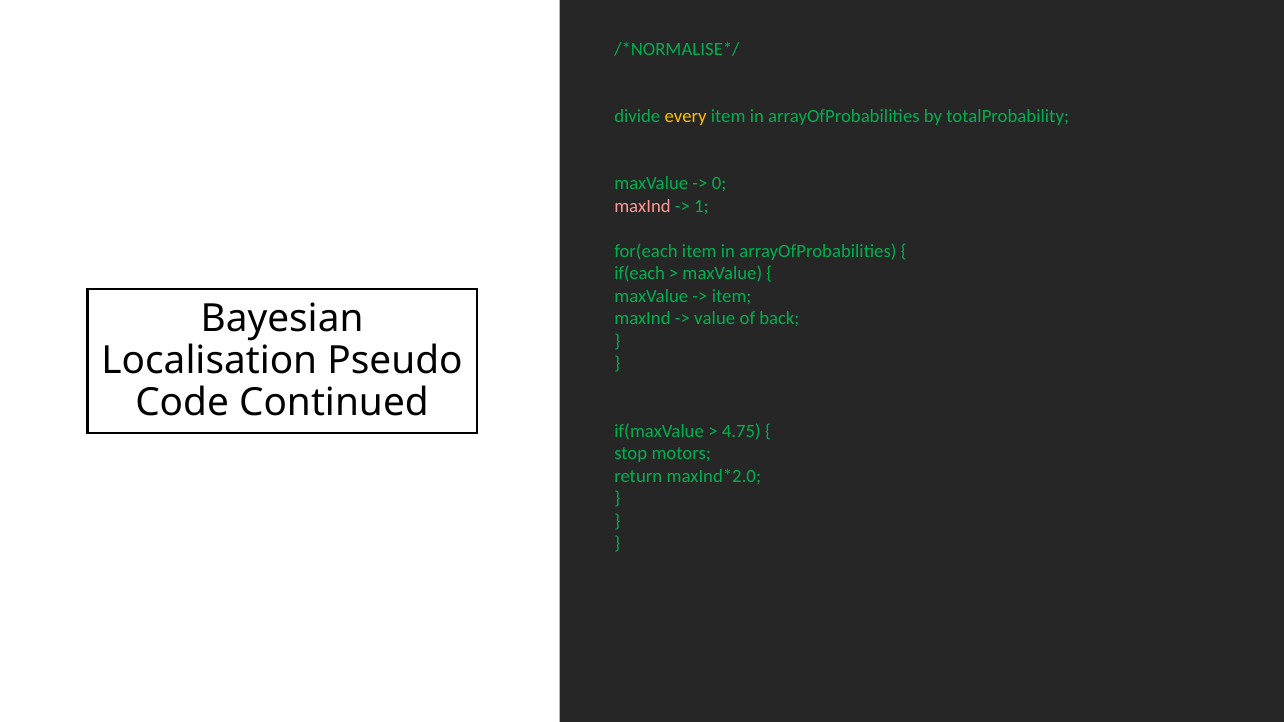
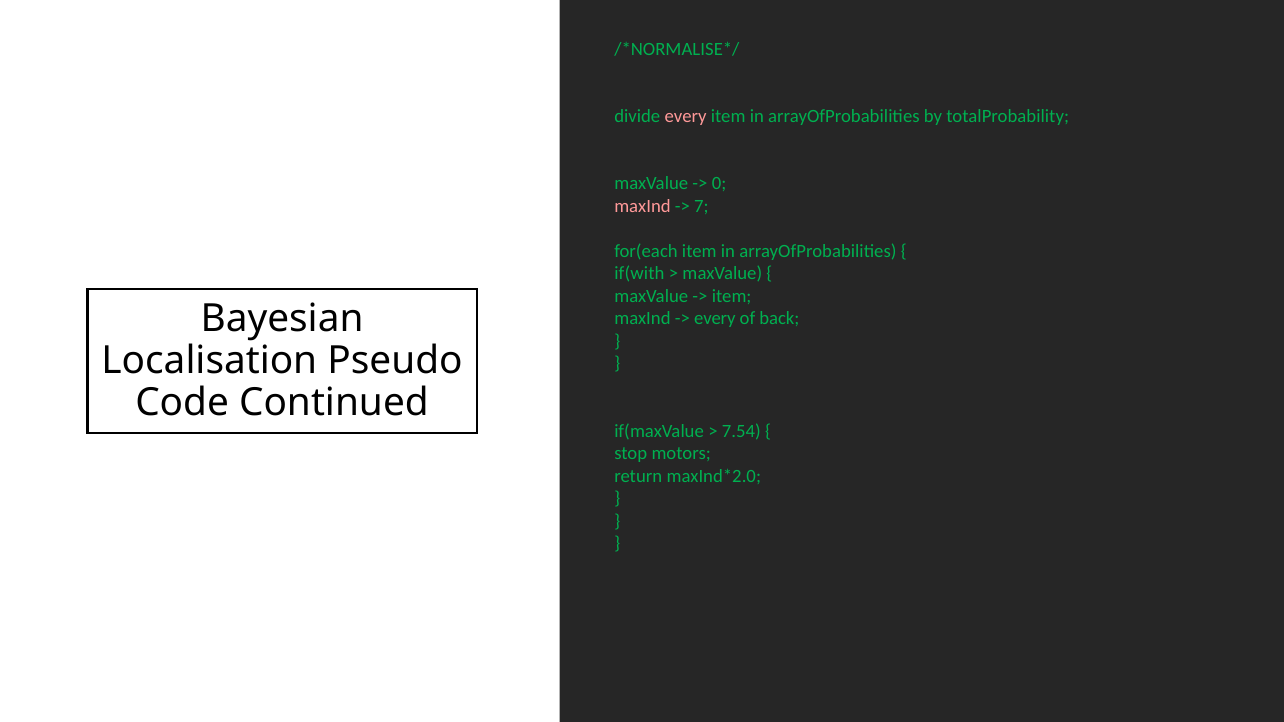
every at (686, 116) colour: yellow -> pink
1: 1 -> 7
if(each: if(each -> if(with
value at (715, 319): value -> every
4.75: 4.75 -> 7.54
